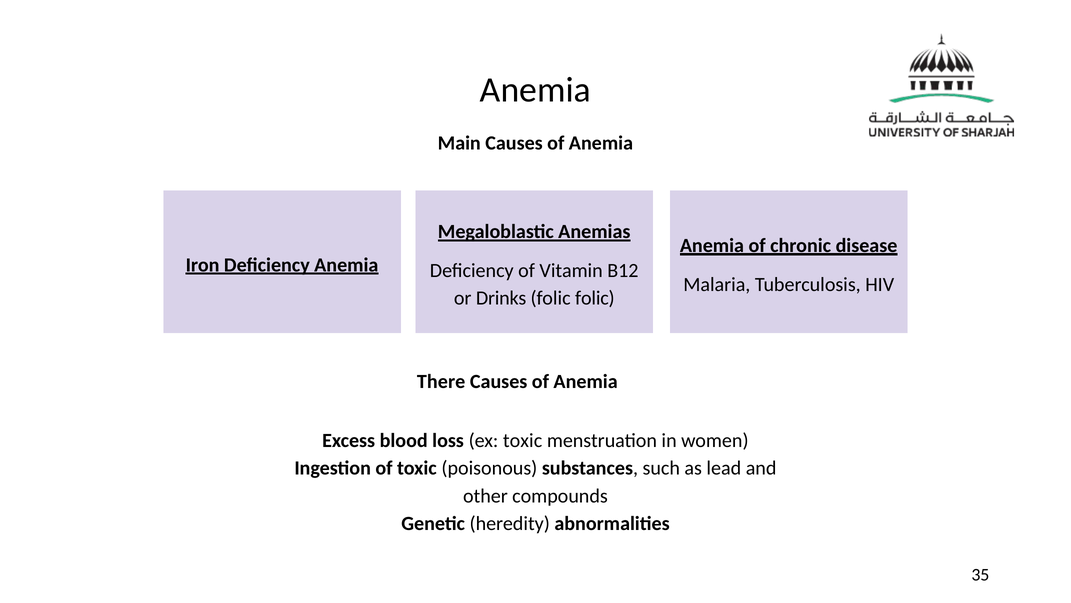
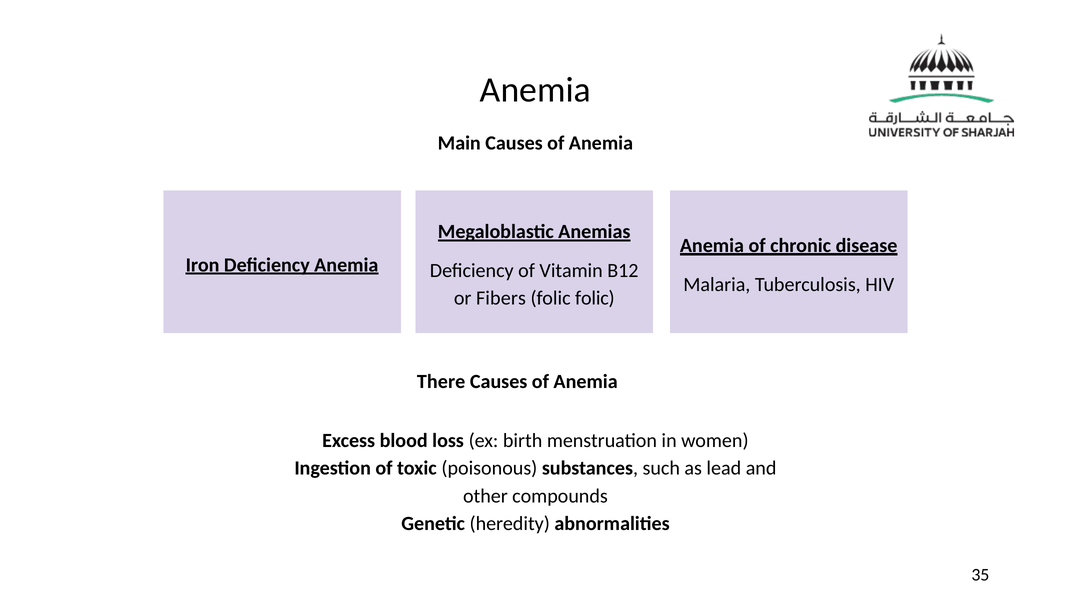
Drinks: Drinks -> Fibers
ex toxic: toxic -> birth
